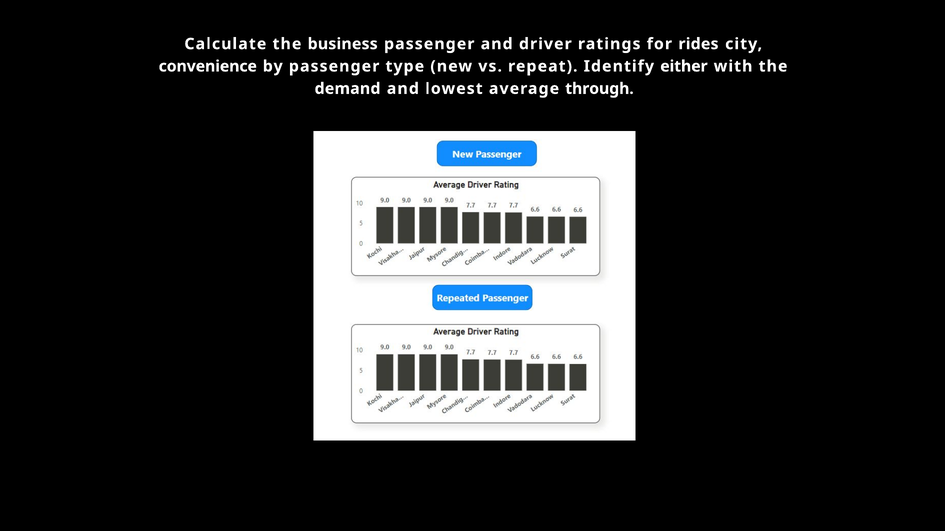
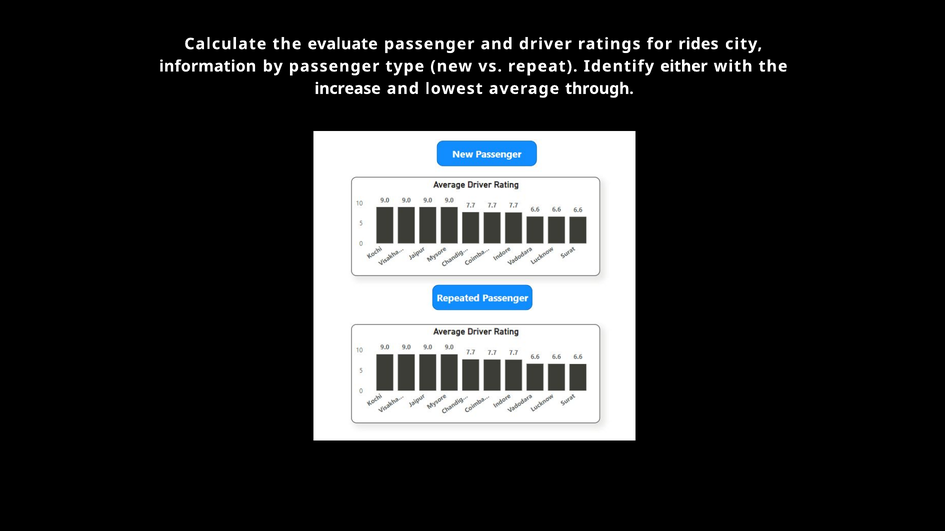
business: business -> evaluate
convenience: convenience -> information
demand: demand -> increase
